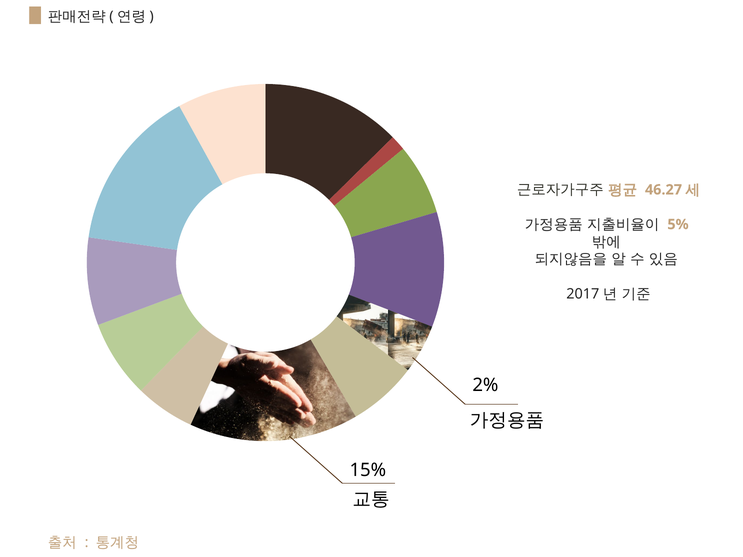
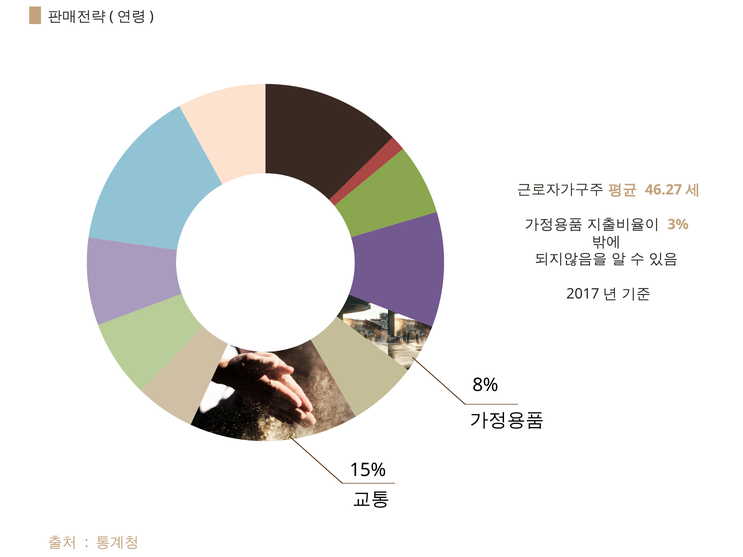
5%: 5% -> 3%
2%: 2% -> 8%
